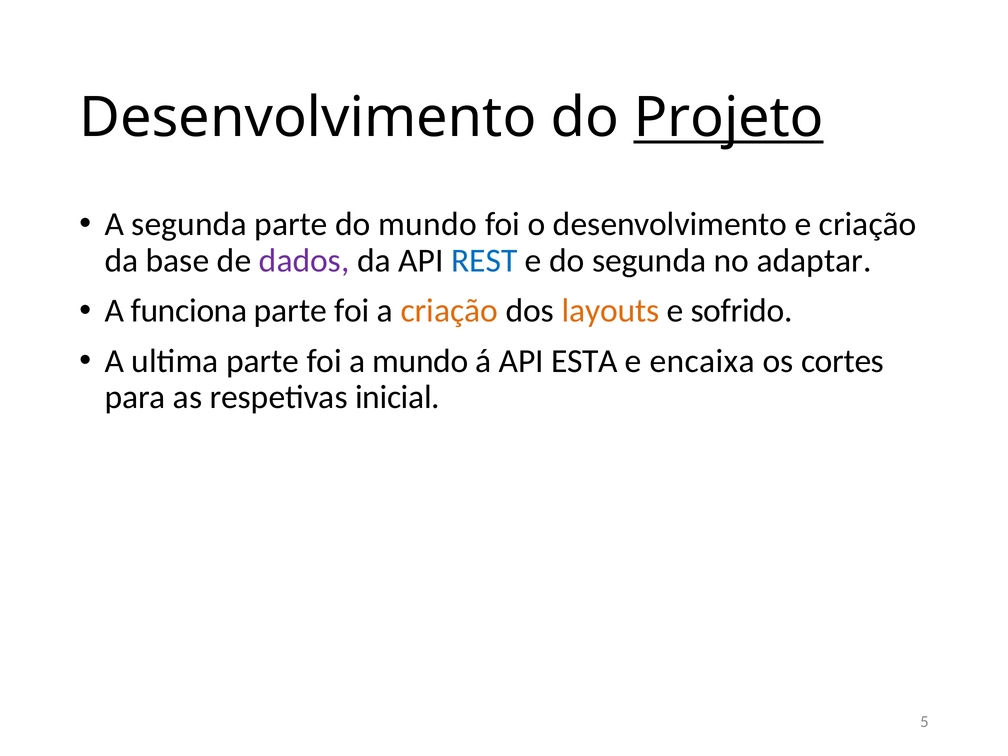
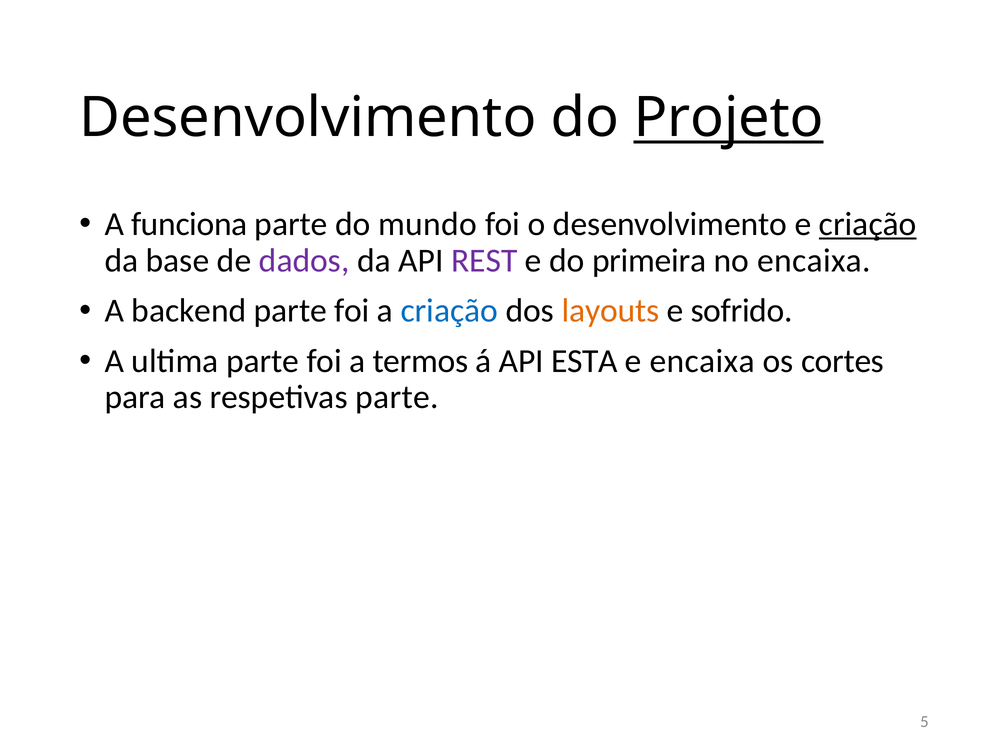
A segunda: segunda -> funciona
criação at (868, 224) underline: none -> present
REST colour: blue -> purple
do segunda: segunda -> primeira
no adaptar: adaptar -> encaixa
funciona: funciona -> backend
criação at (449, 311) colour: orange -> blue
a mundo: mundo -> termos
respetivas inicial: inicial -> parte
